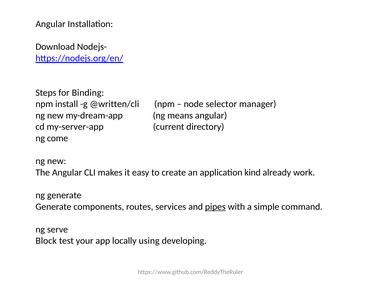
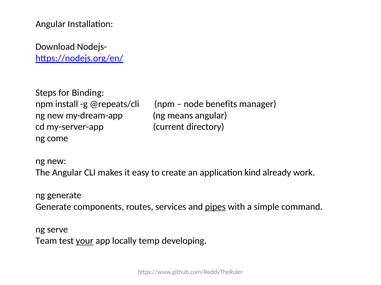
@written/cli: @written/cli -> @repeats/cli
selector: selector -> benefits
Block: Block -> Team
your underline: none -> present
using: using -> temp
